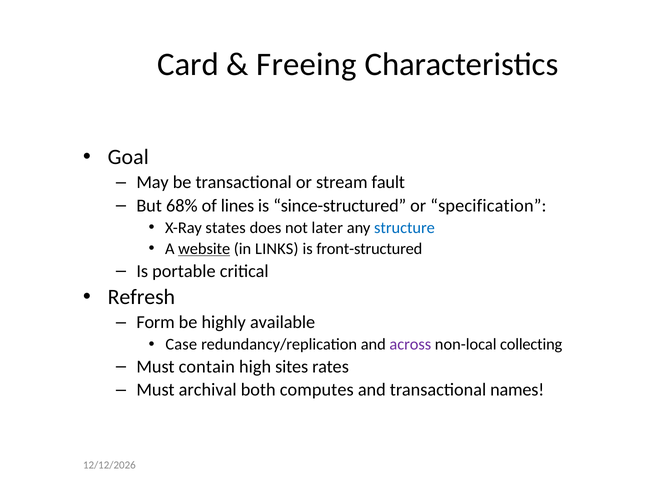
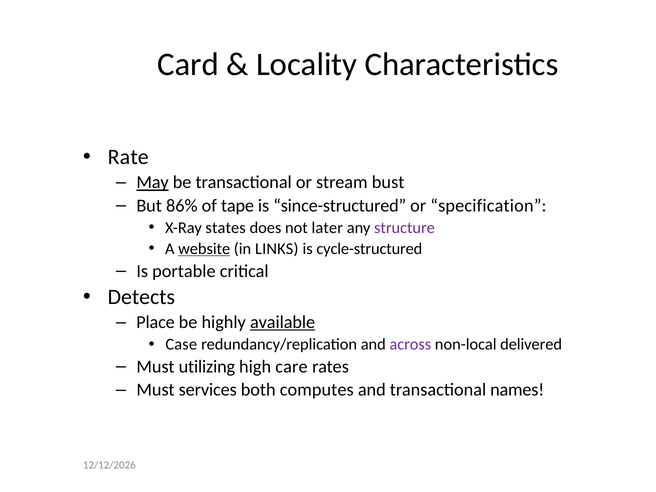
Freeing: Freeing -> Locality
Goal: Goal -> Rate
May underline: none -> present
fault: fault -> bust
68%: 68% -> 86%
lines: lines -> tape
structure colour: blue -> purple
front-structured: front-structured -> cycle-structured
Refresh: Refresh -> Detects
Form: Form -> Place
available underline: none -> present
collecting: collecting -> delivered
contain: contain -> utilizing
sites: sites -> care
archival: archival -> services
